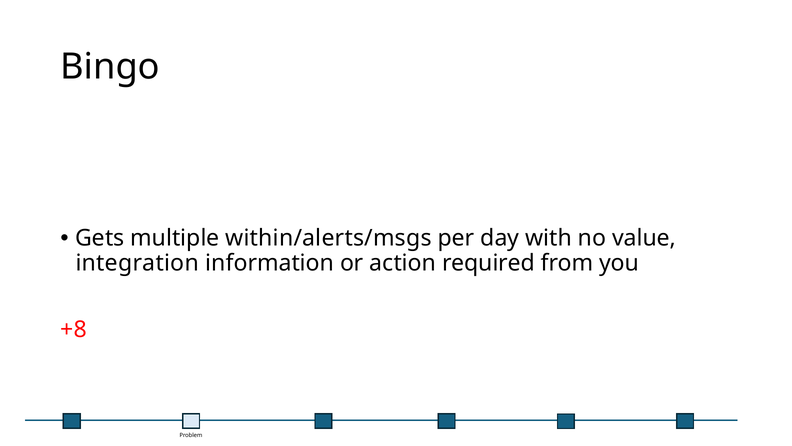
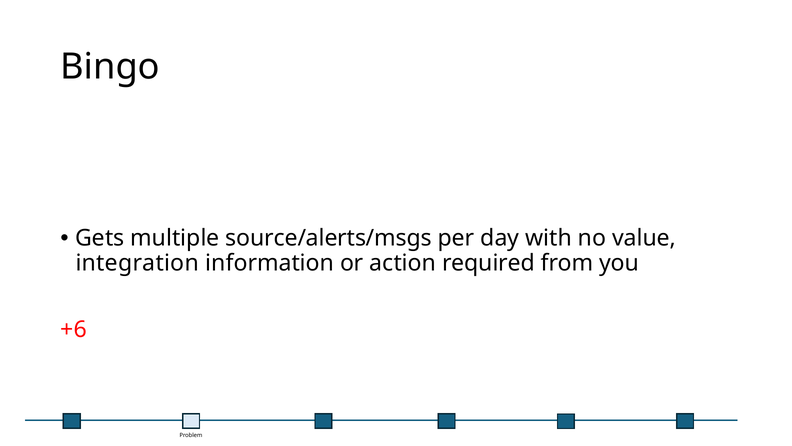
within/alerts/msgs: within/alerts/msgs -> source/alerts/msgs
+8: +8 -> +6
